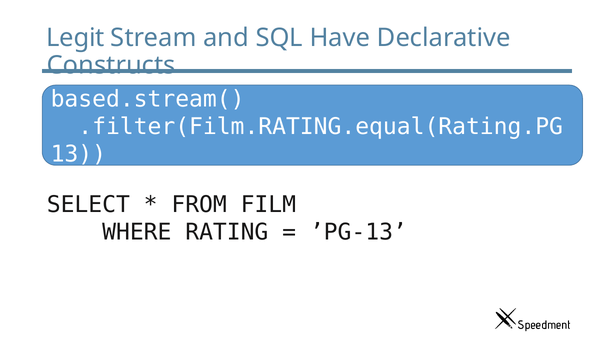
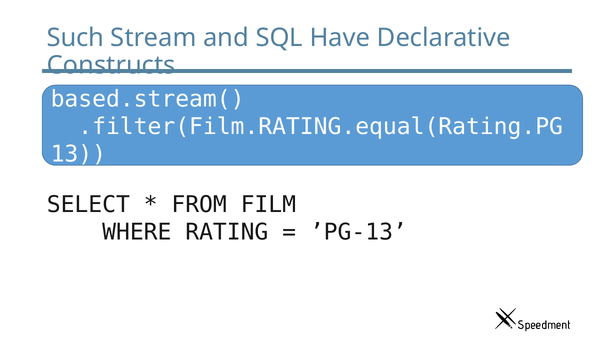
Legit: Legit -> Such
